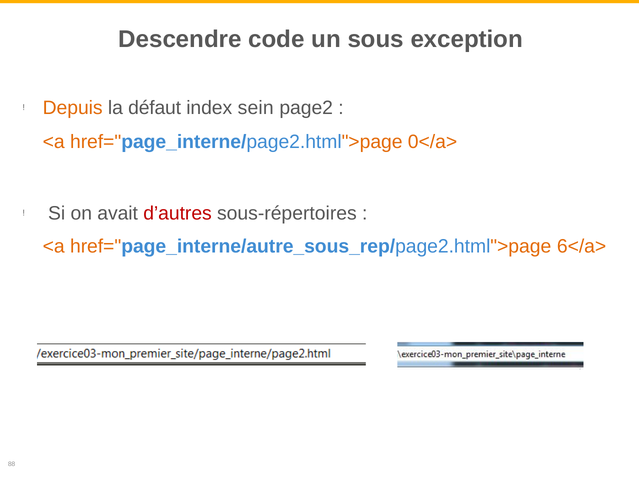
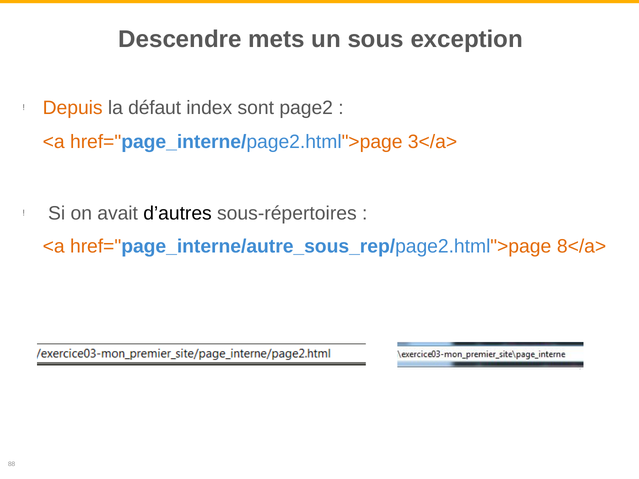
code: code -> mets
sein: sein -> sont
0</a>: 0</a> -> 3</a>
d’autres colour: red -> black
6</a>: 6</a> -> 8</a>
